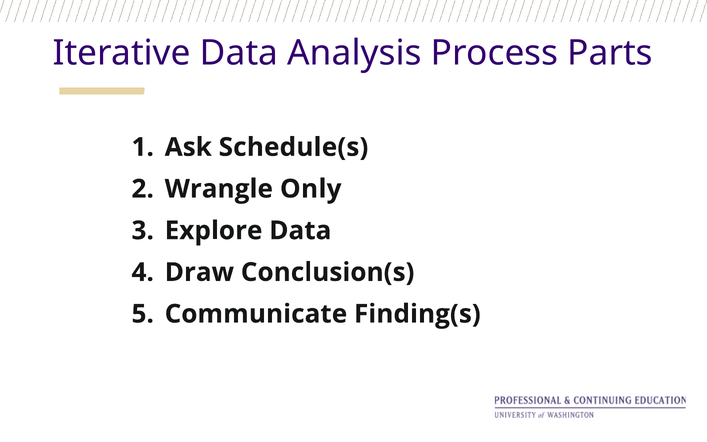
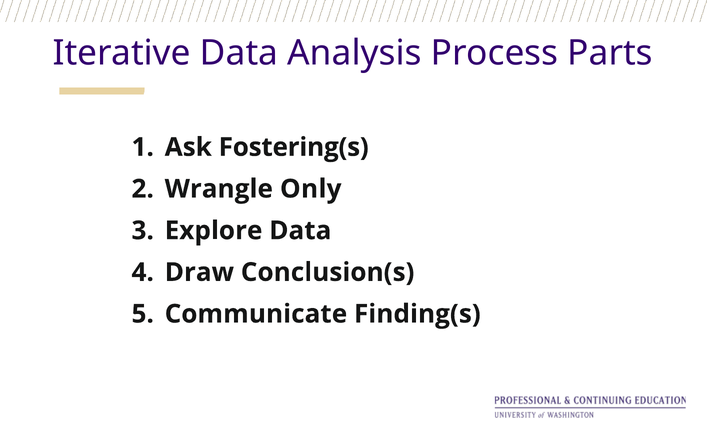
Schedule(s: Schedule(s -> Fostering(s
